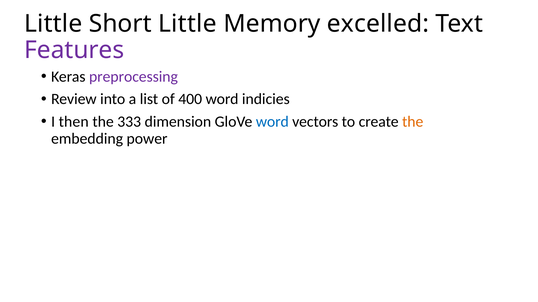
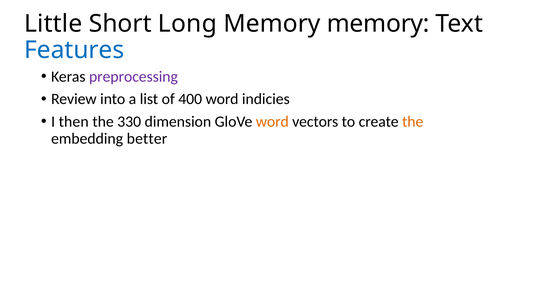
Short Little: Little -> Long
Memory excelled: excelled -> memory
Features colour: purple -> blue
333: 333 -> 330
word at (272, 122) colour: blue -> orange
power: power -> better
